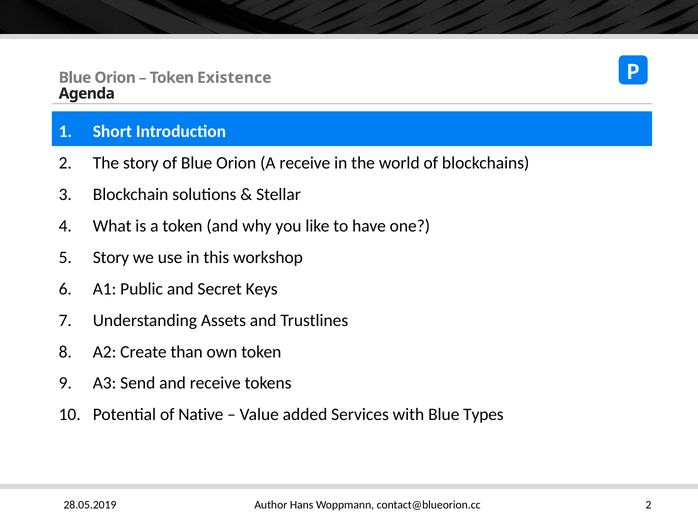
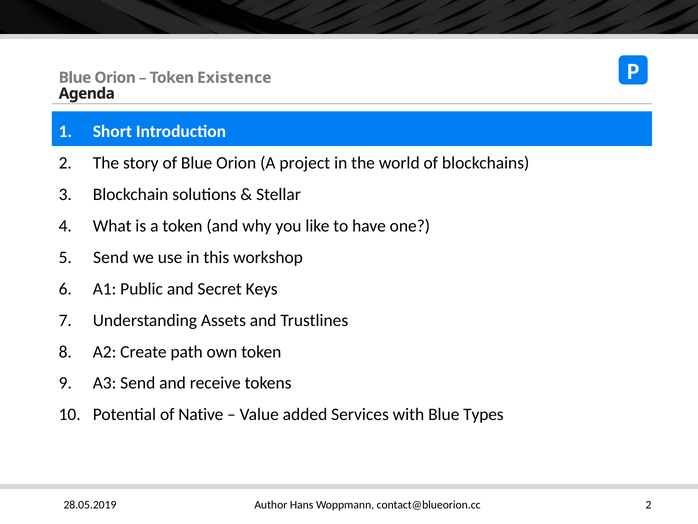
A receive: receive -> project
Story at (111, 257): Story -> Send
than: than -> path
